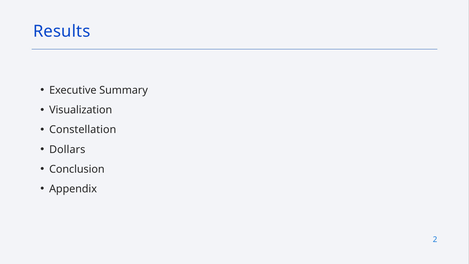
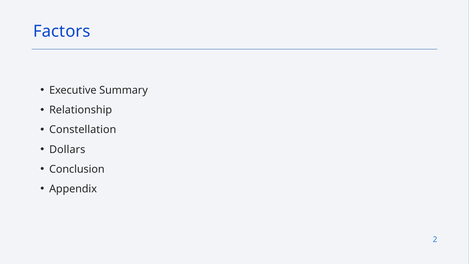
Results: Results -> Factors
Visualization: Visualization -> Relationship
